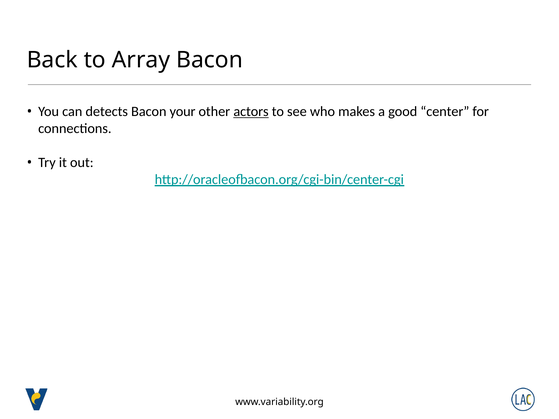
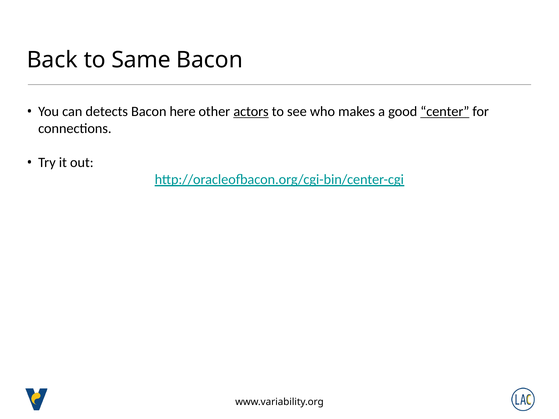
Array: Array -> Same
your: your -> here
center underline: none -> present
